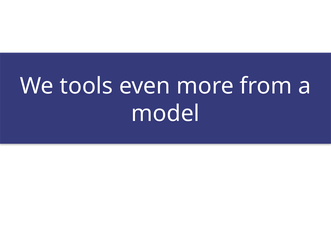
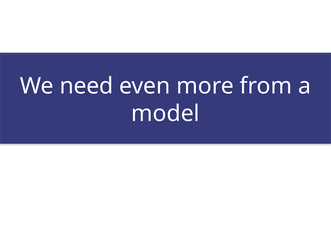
tools: tools -> need
